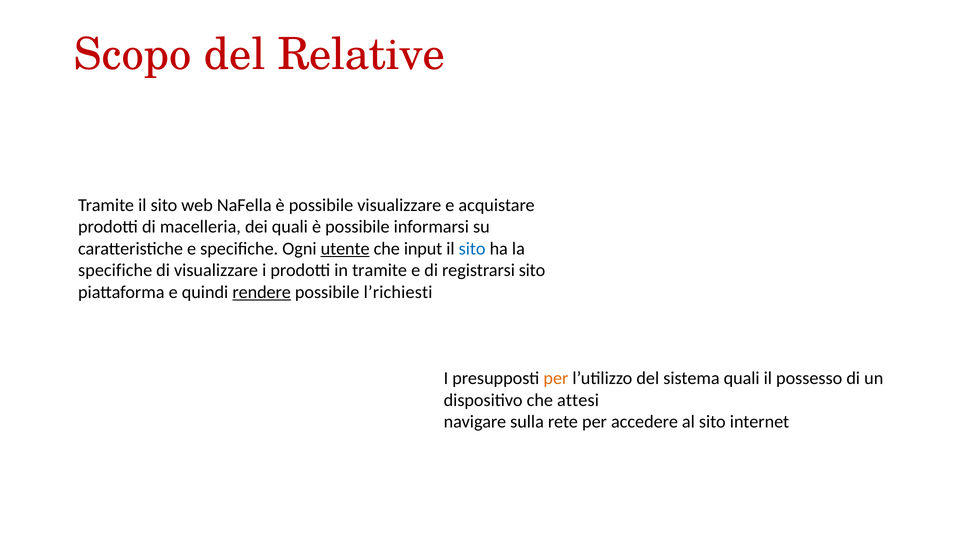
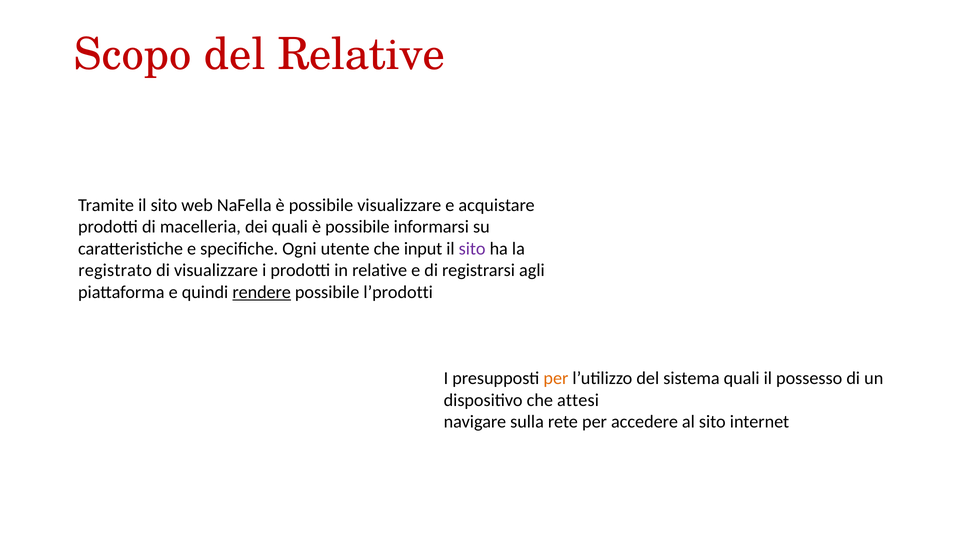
utente underline: present -> none
sito at (472, 249) colour: blue -> purple
specifiche at (115, 271): specifiche -> registrato
in tramite: tramite -> relative
registrarsi sito: sito -> agli
l’richiesti: l’richiesti -> l’prodotti
